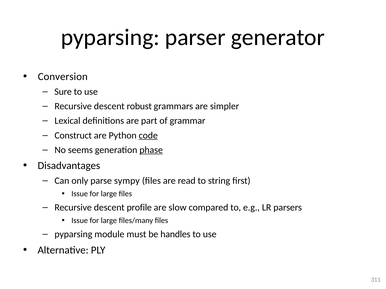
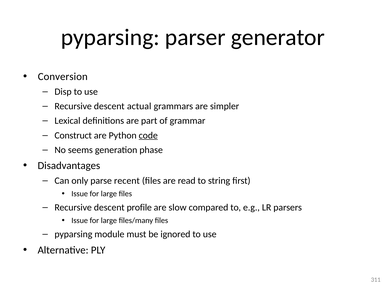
Sure: Sure -> Disp
robust: robust -> actual
phase underline: present -> none
sympy: sympy -> recent
handles: handles -> ignored
